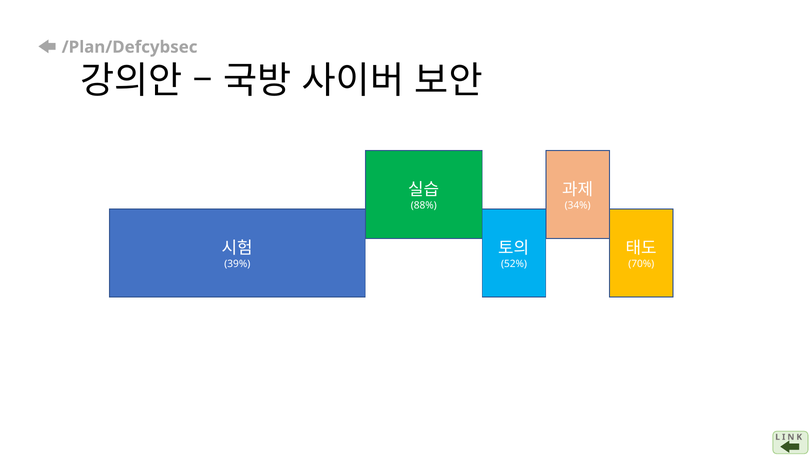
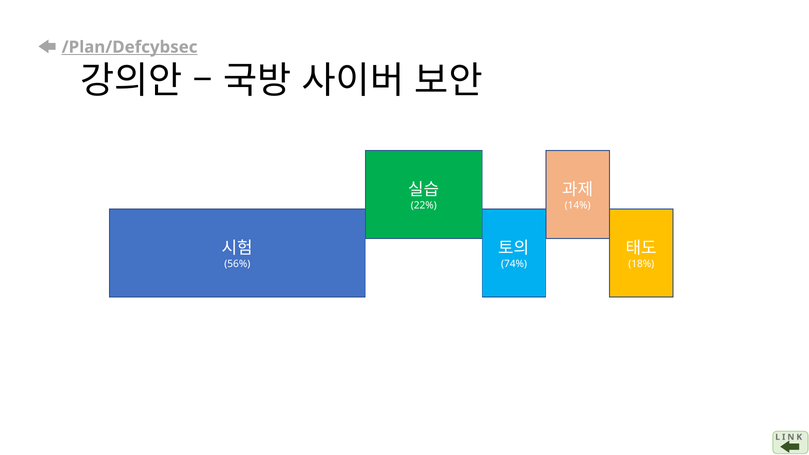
/Plan/Defcybsec underline: none -> present
88%: 88% -> 22%
34%: 34% -> 14%
39%: 39% -> 56%
52%: 52% -> 74%
70%: 70% -> 18%
